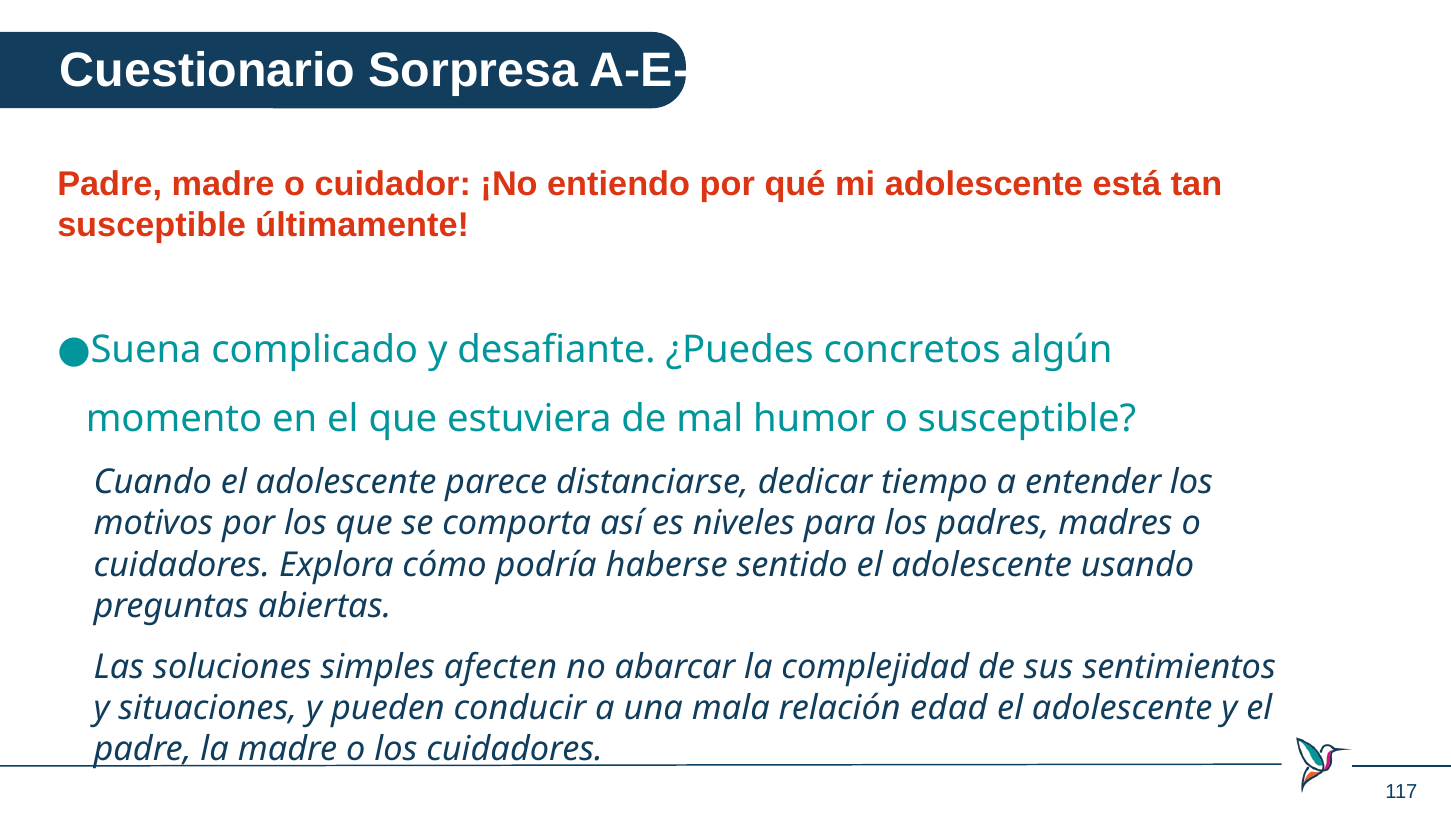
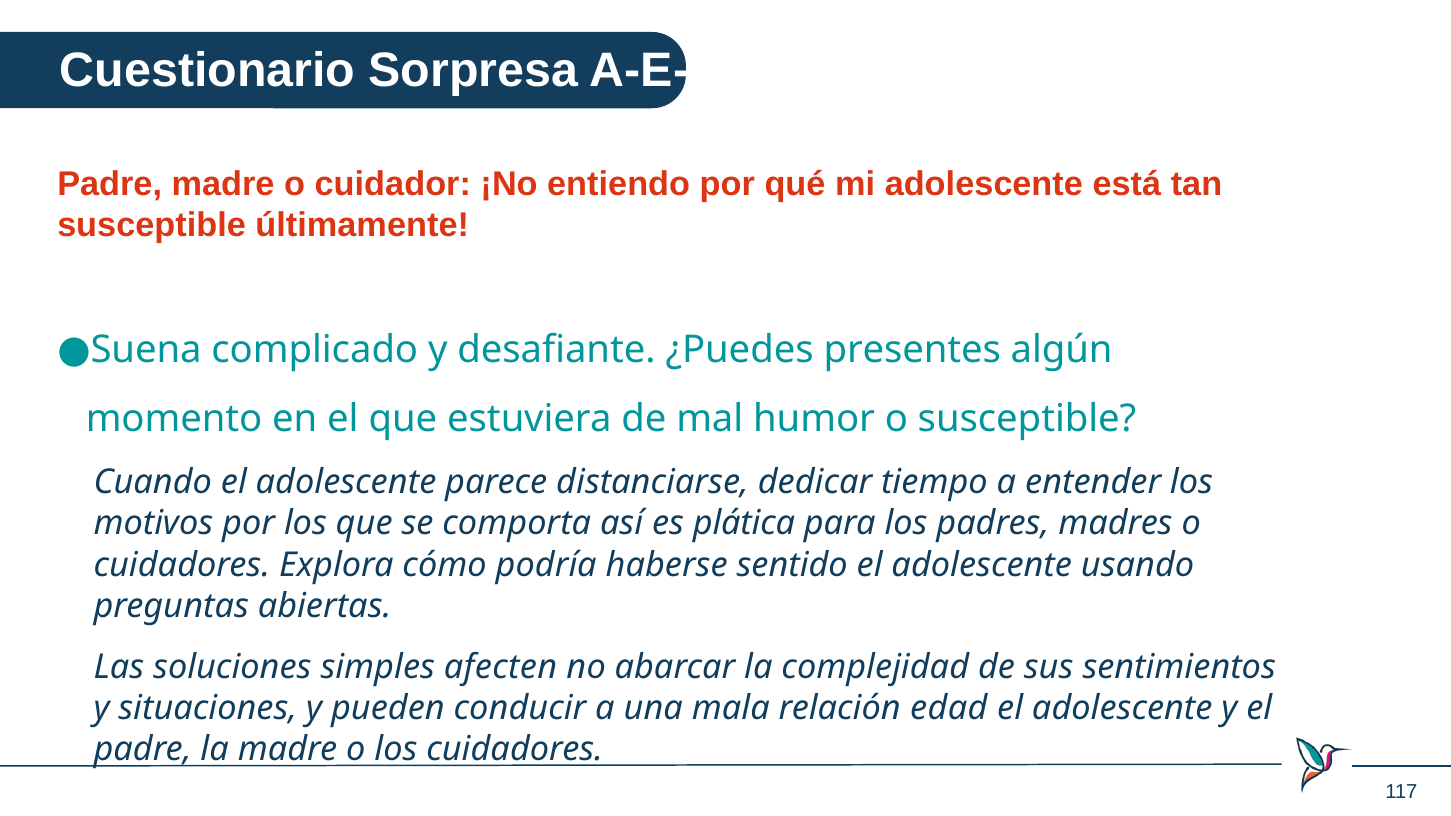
concretos: concretos -> presentes
niveles: niveles -> plática
